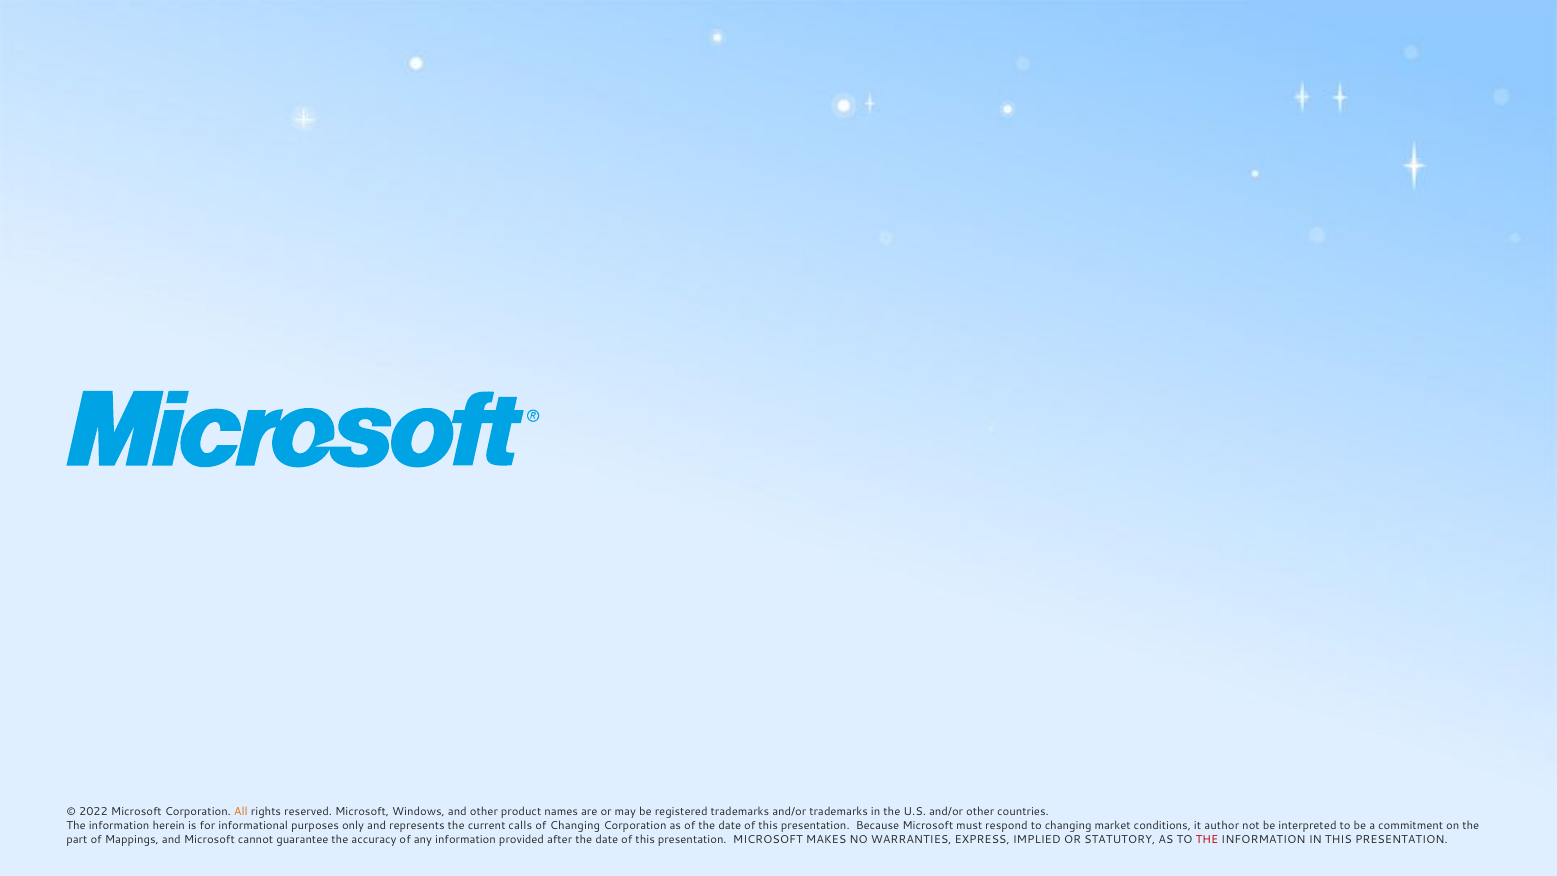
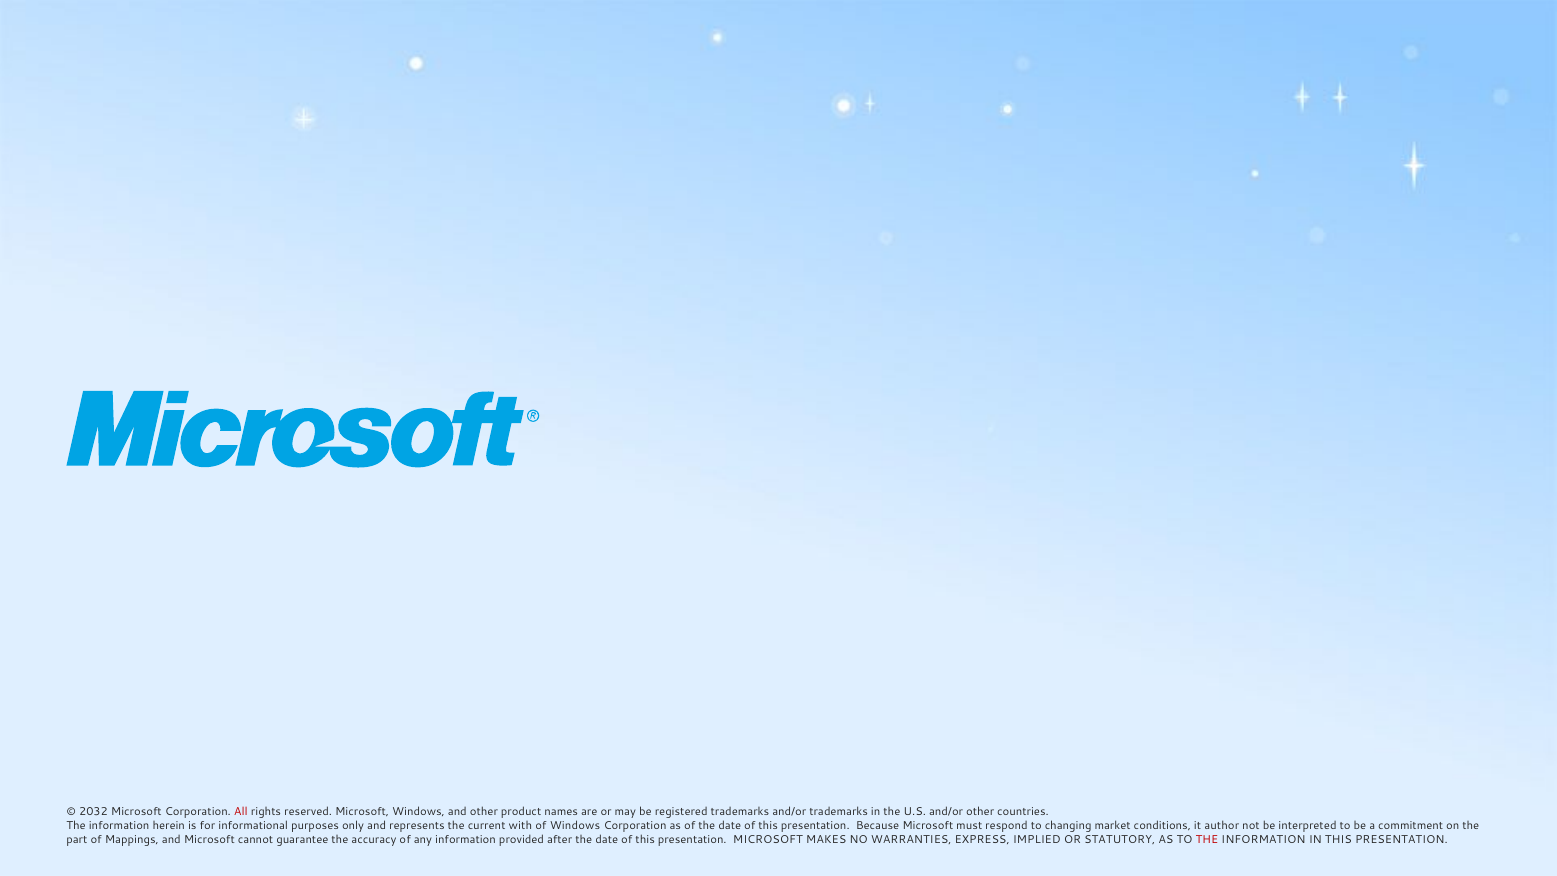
2022: 2022 -> 2032
All colour: orange -> red
calls: calls -> with
of Changing: Changing -> Windows
